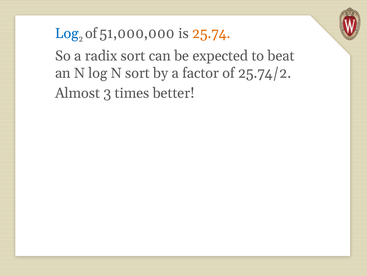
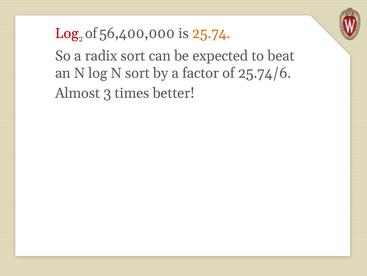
Log at (67, 33) colour: blue -> red
51,000,000: 51,000,000 -> 56,400,000
25.74/2: 25.74/2 -> 25.74/6
